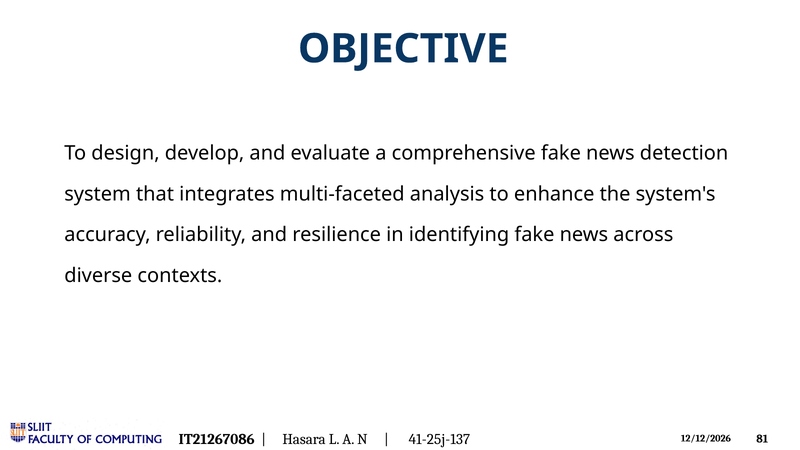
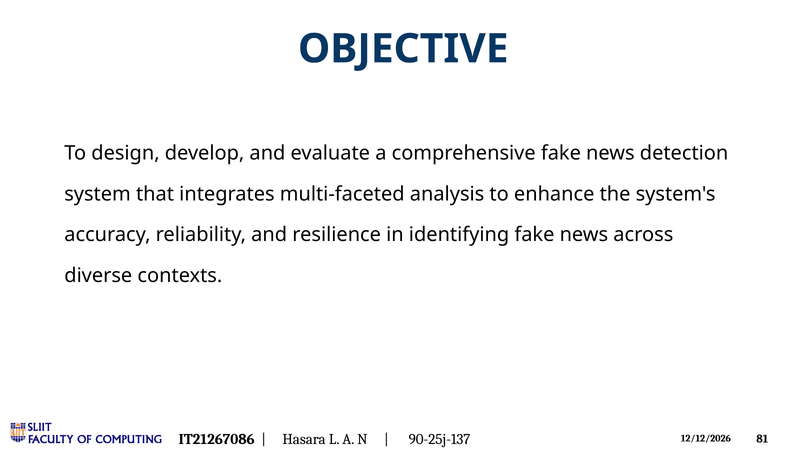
41-25j-137: 41-25j-137 -> 90-25j-137
